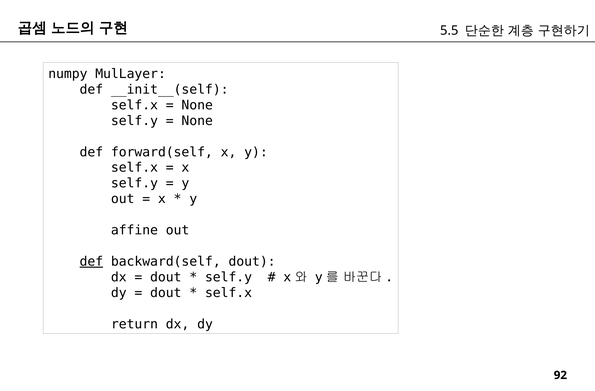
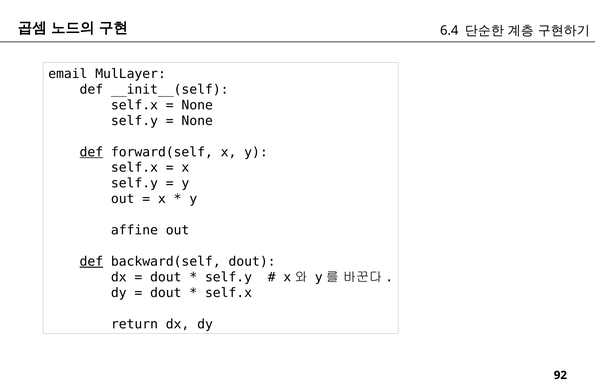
5.5: 5.5 -> 6.4
numpy: numpy -> email
def at (91, 152) underline: none -> present
